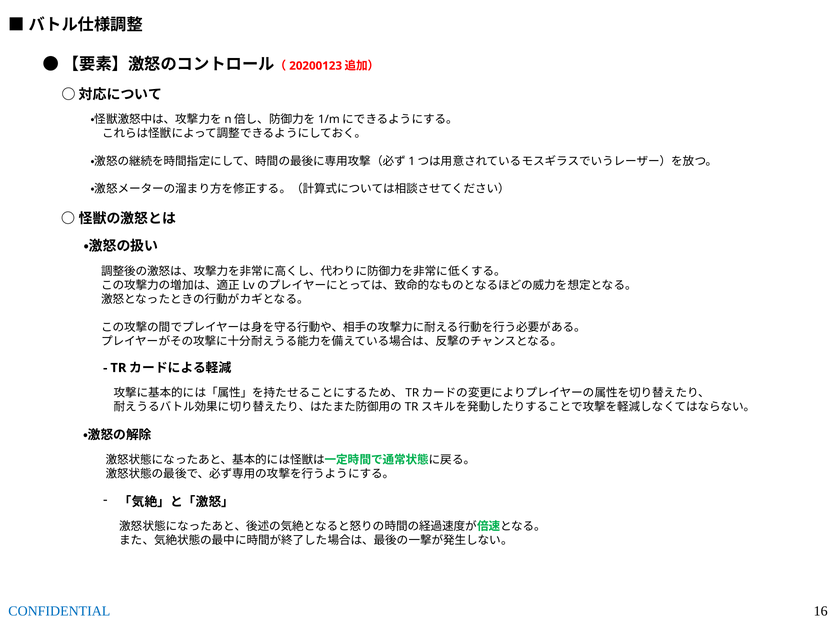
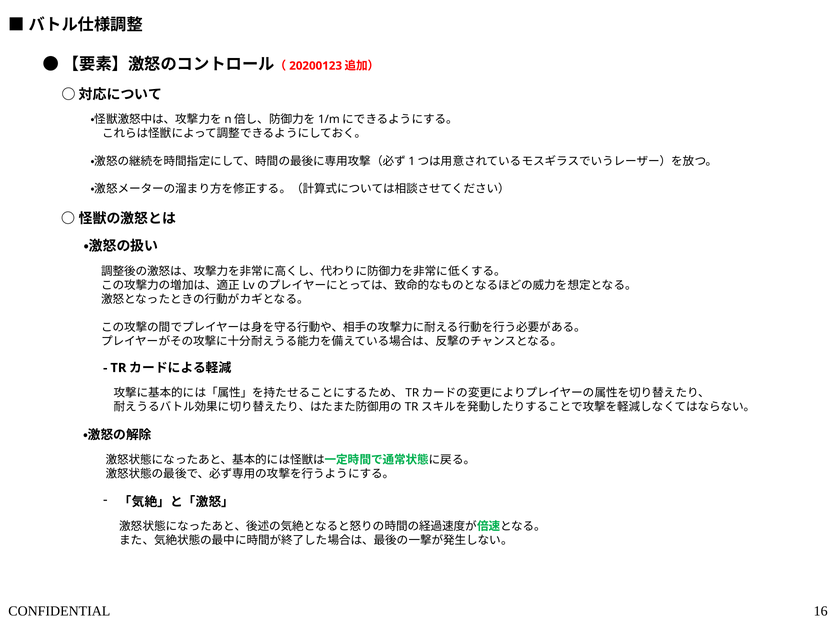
CONFIDENTIAL colour: blue -> black
